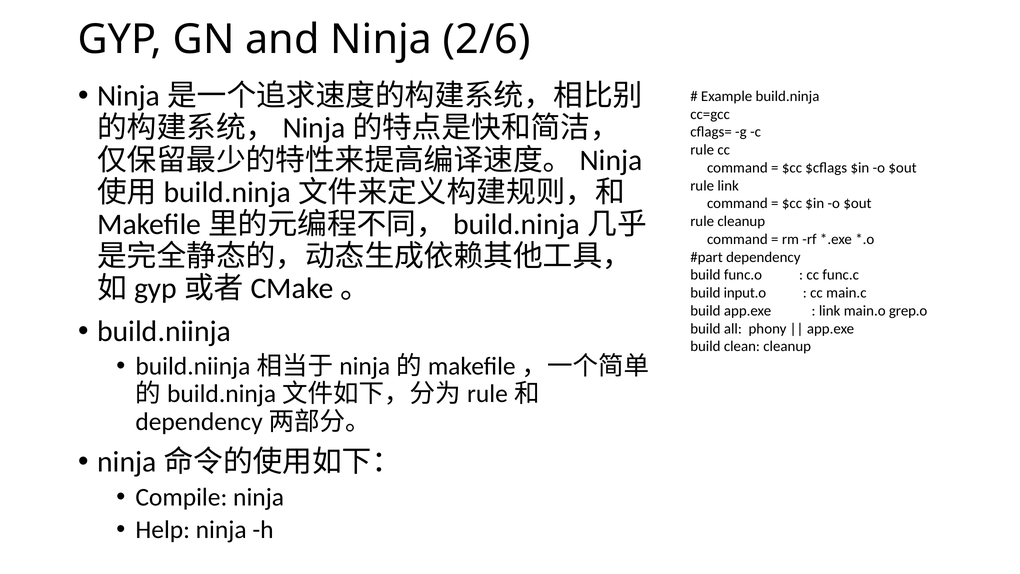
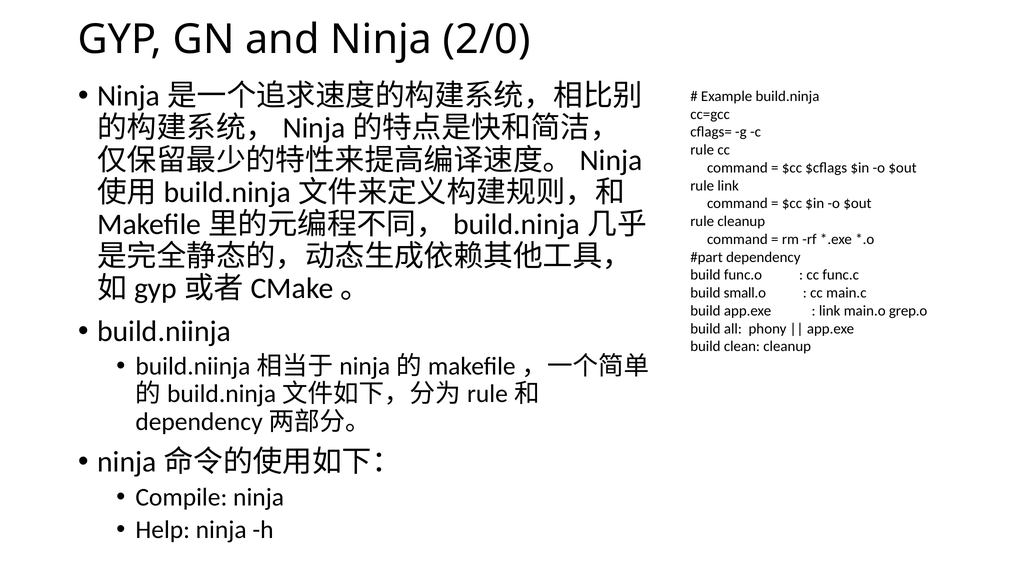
2/6: 2/6 -> 2/0
input.o: input.o -> small.o
